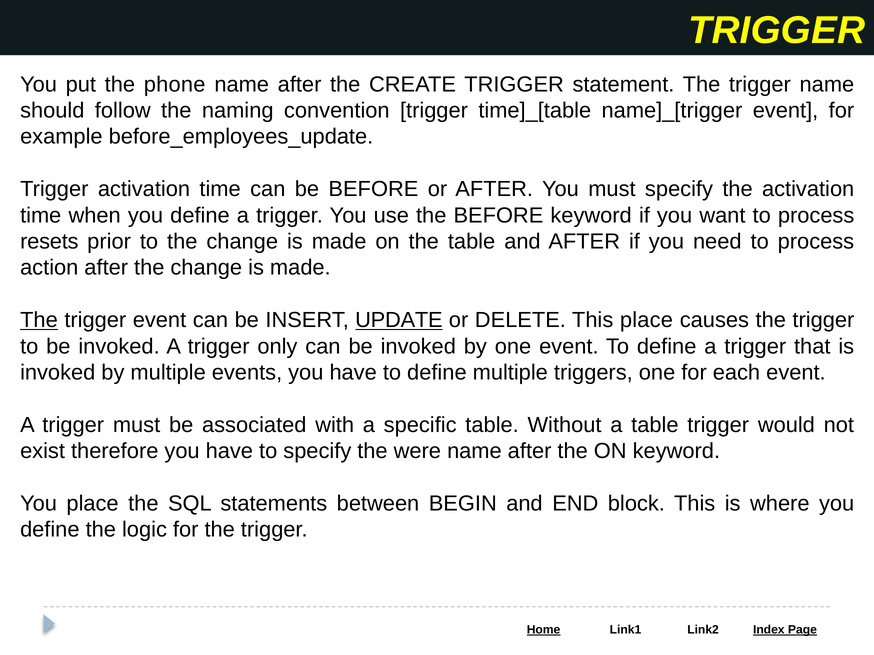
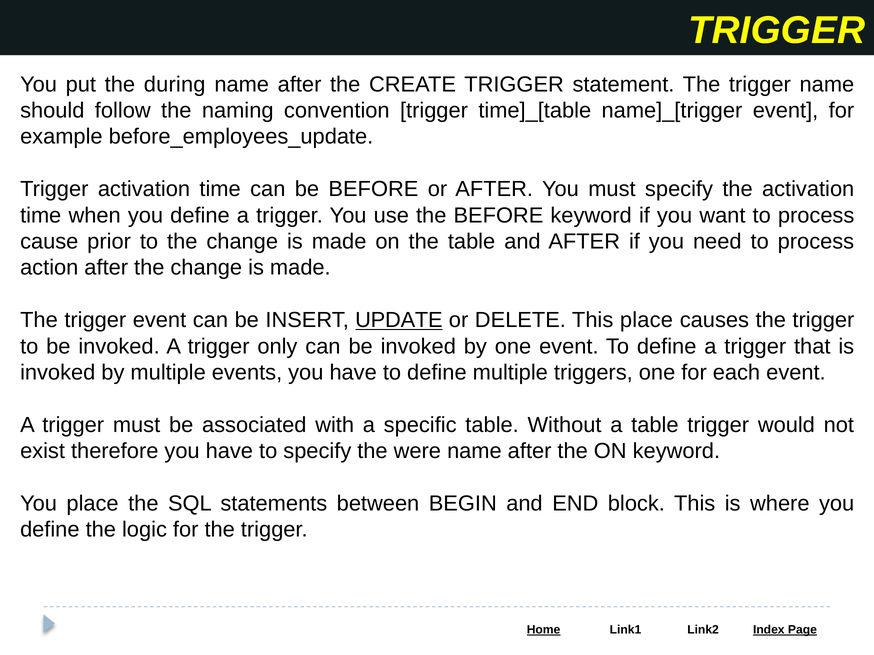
phone: phone -> during
resets: resets -> cause
The at (39, 320) underline: present -> none
